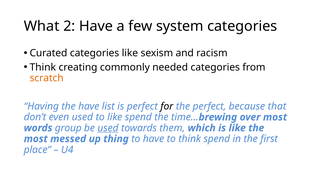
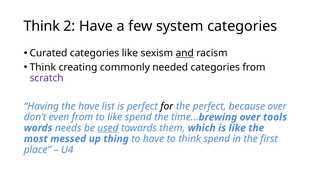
What at (42, 26): What -> Think
and underline: none -> present
scratch colour: orange -> purple
because that: that -> over
even used: used -> from
over most: most -> tools
group: group -> needs
